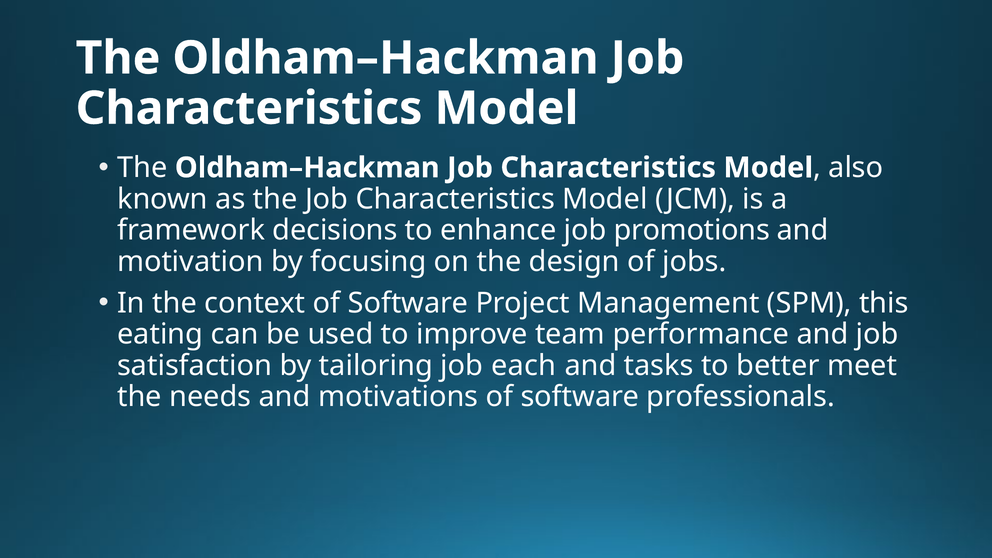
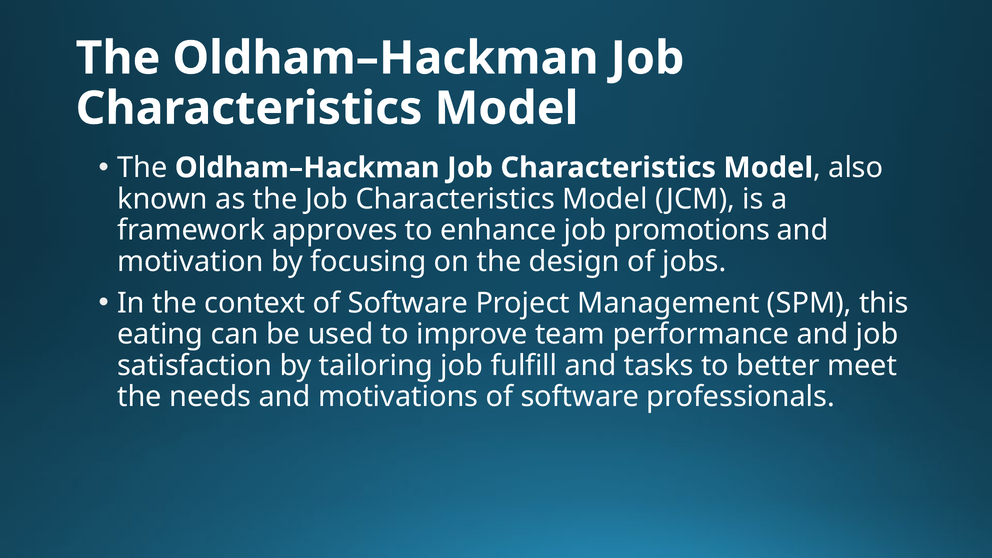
decisions: decisions -> approves
each: each -> fulfill
